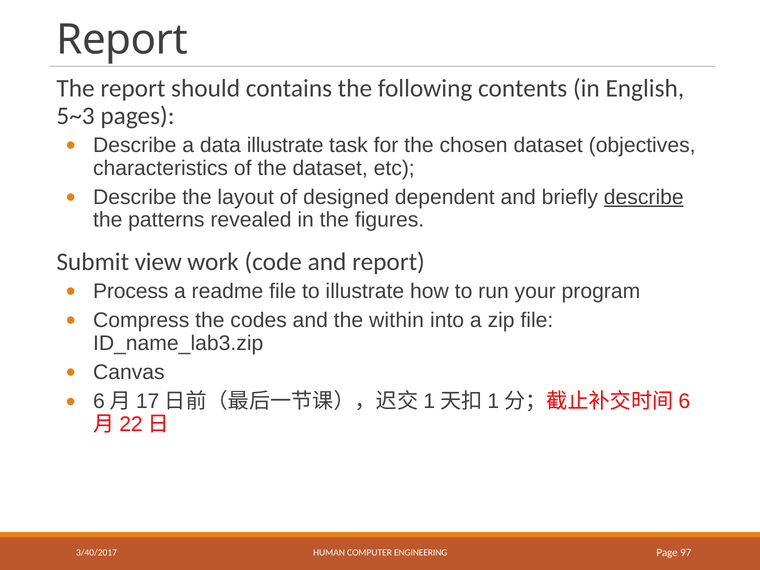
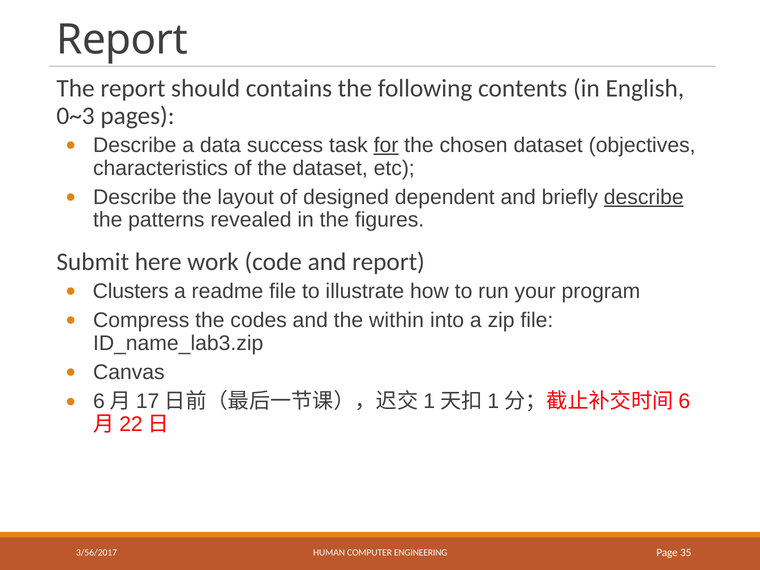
5~3: 5~3 -> 0~3
data illustrate: illustrate -> success
for underline: none -> present
view: view -> here
Process: Process -> Clusters
3/40/2017: 3/40/2017 -> 3/56/2017
97: 97 -> 35
